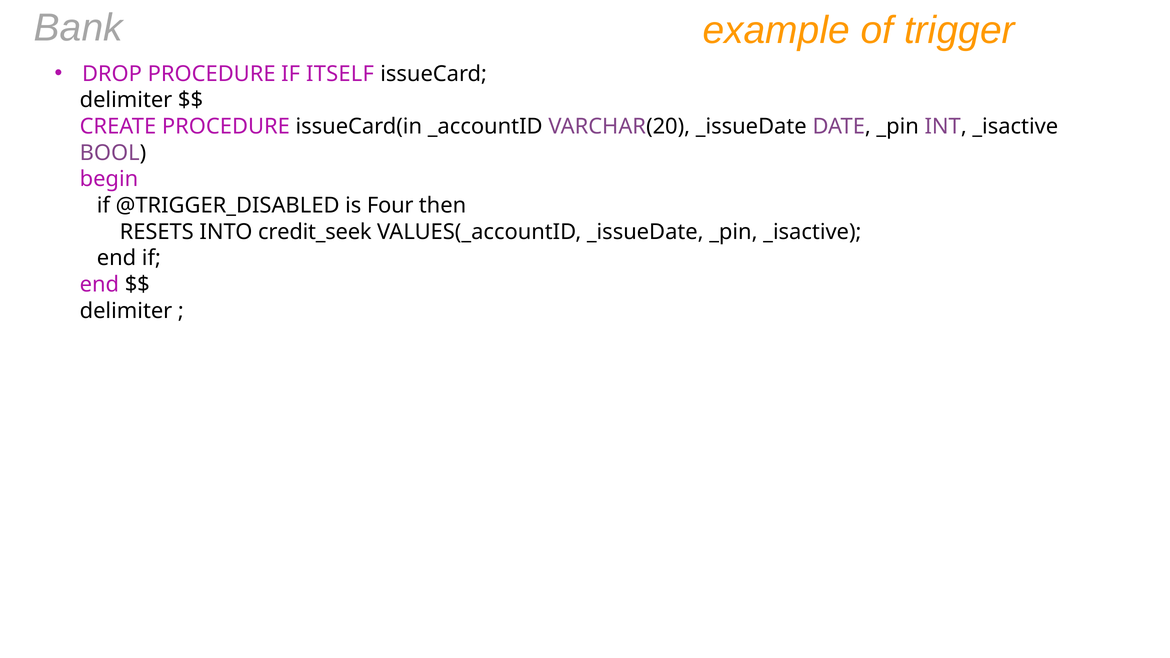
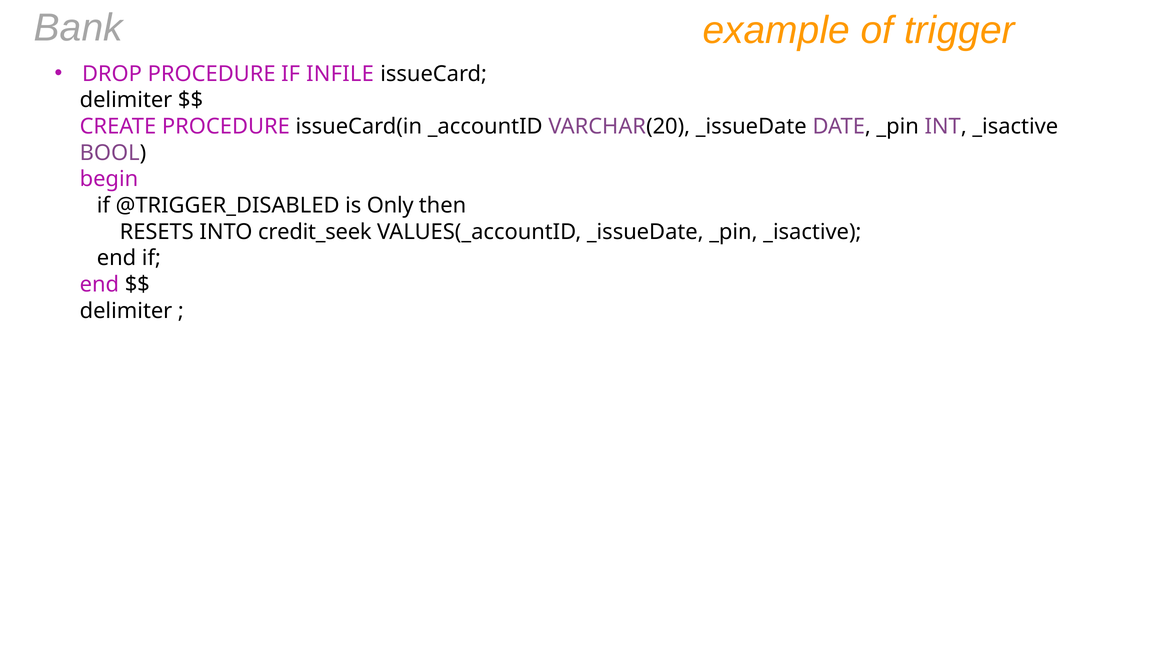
ITSELF: ITSELF -> INFILE
Four: Four -> Only
